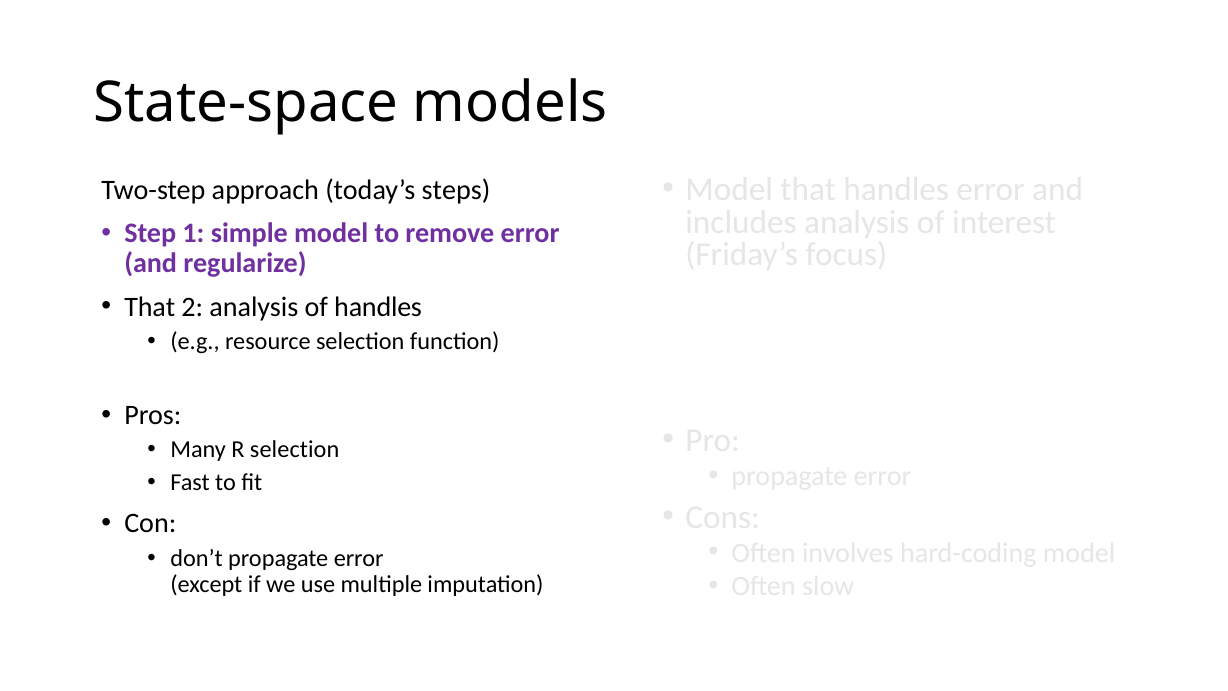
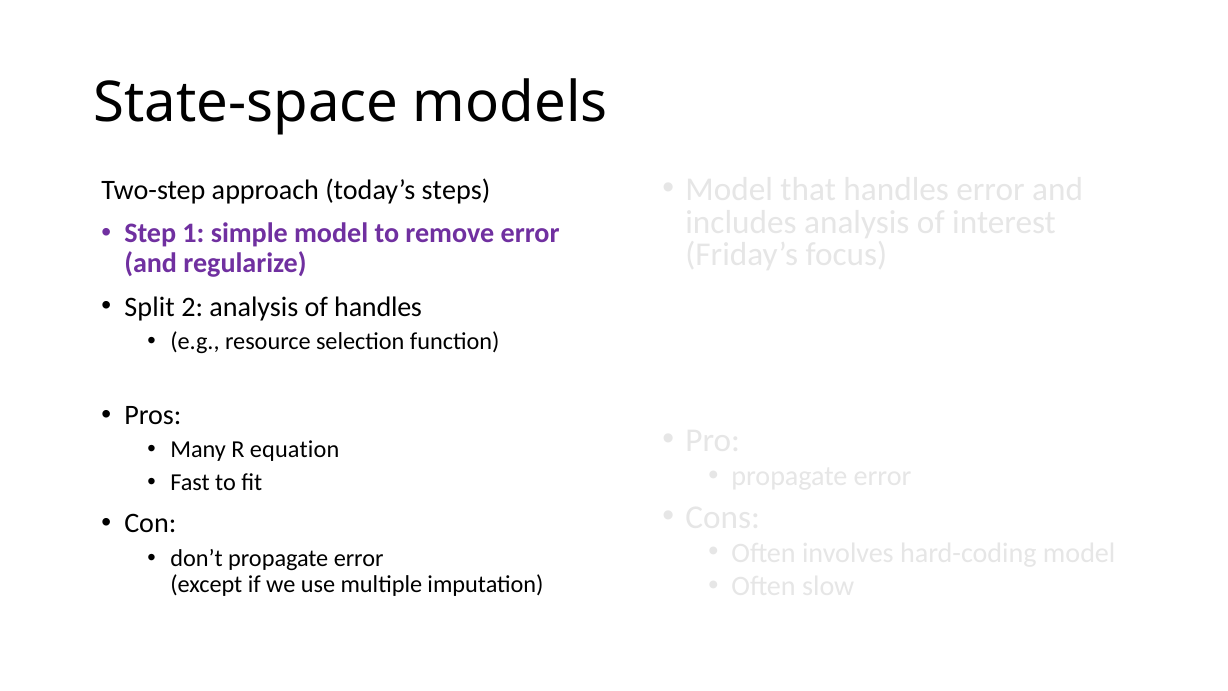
That at (150, 307): That -> Split
R selection: selection -> equation
